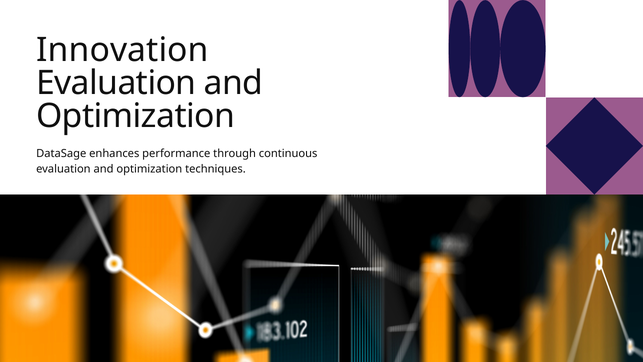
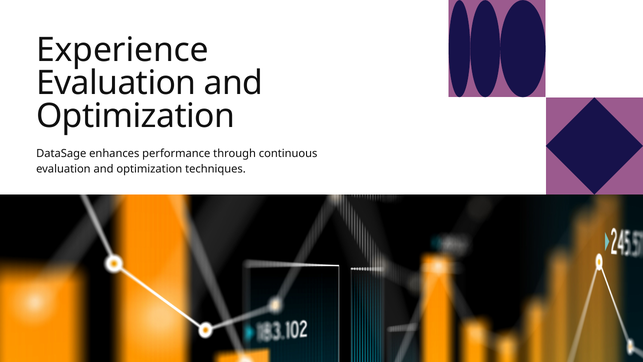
Innovation: Innovation -> Experience
